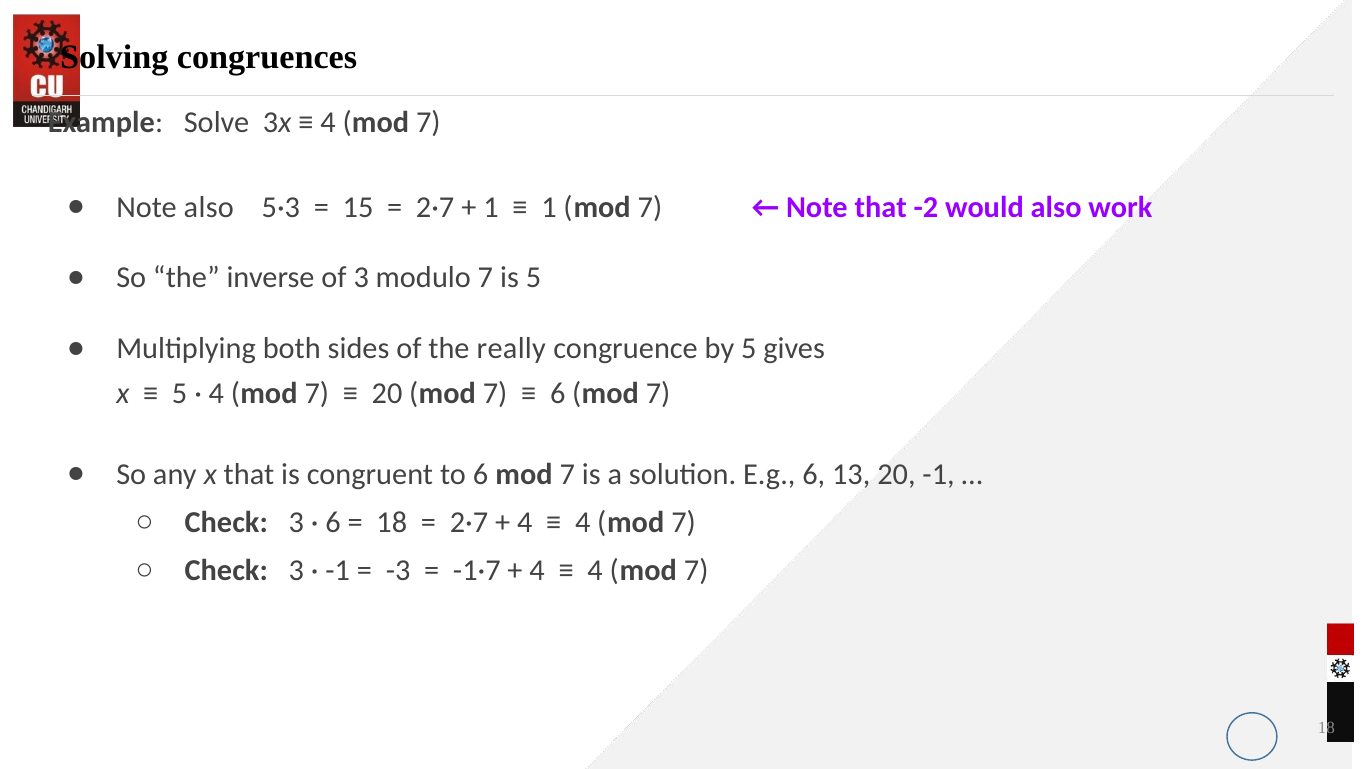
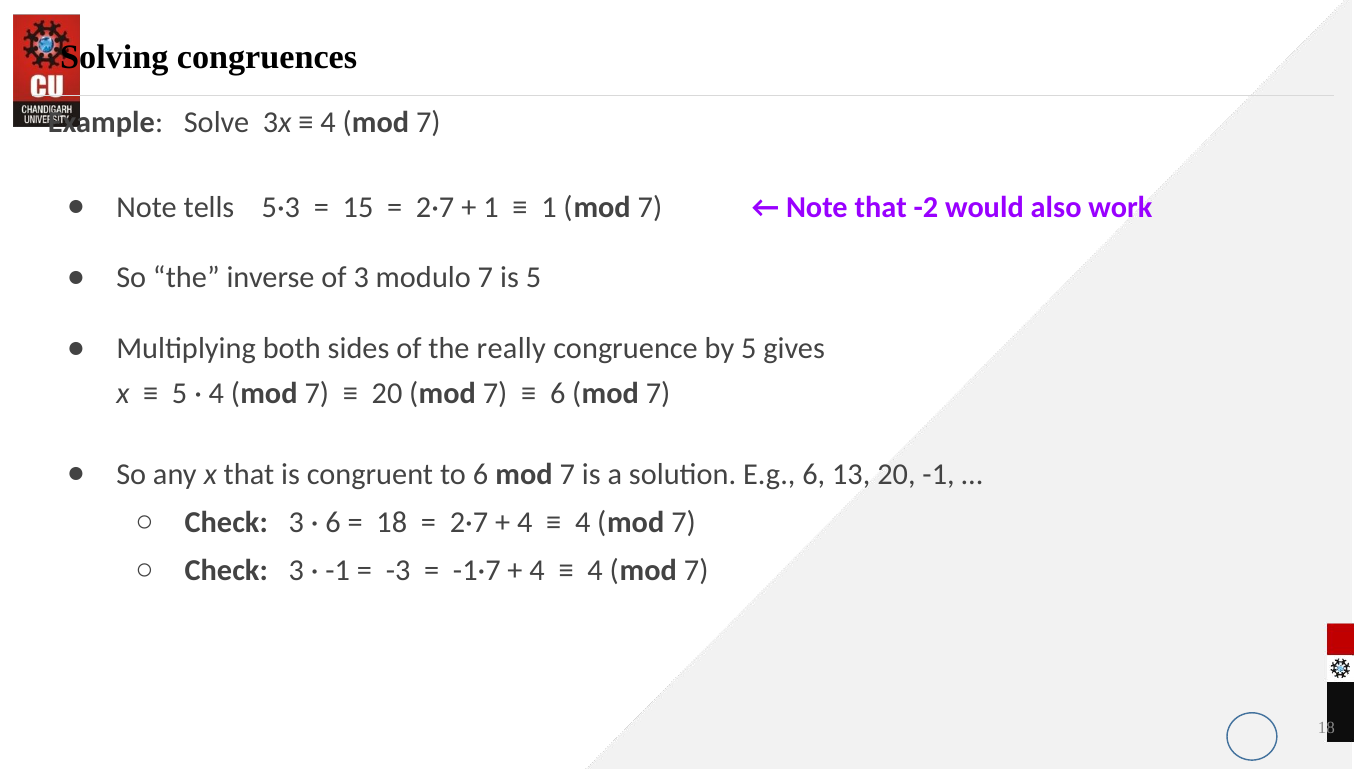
Note also: also -> tells
